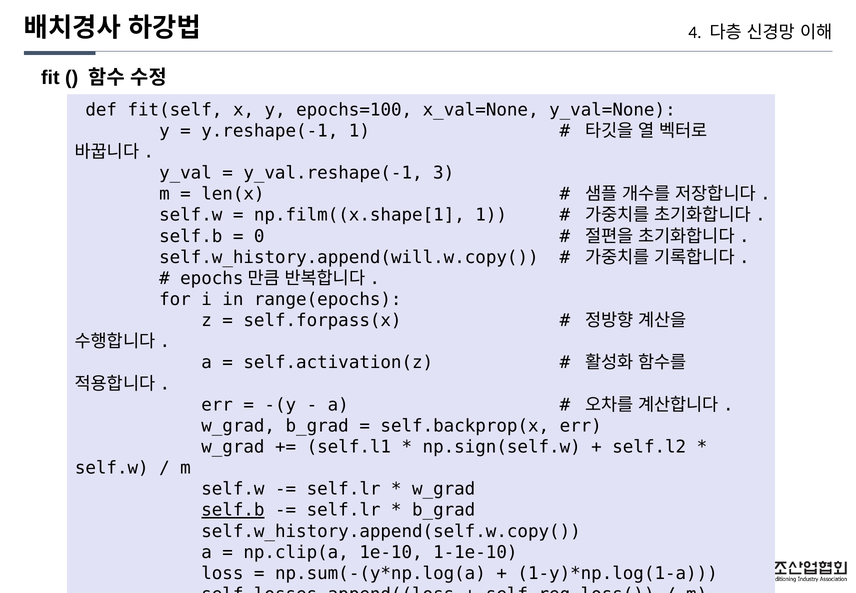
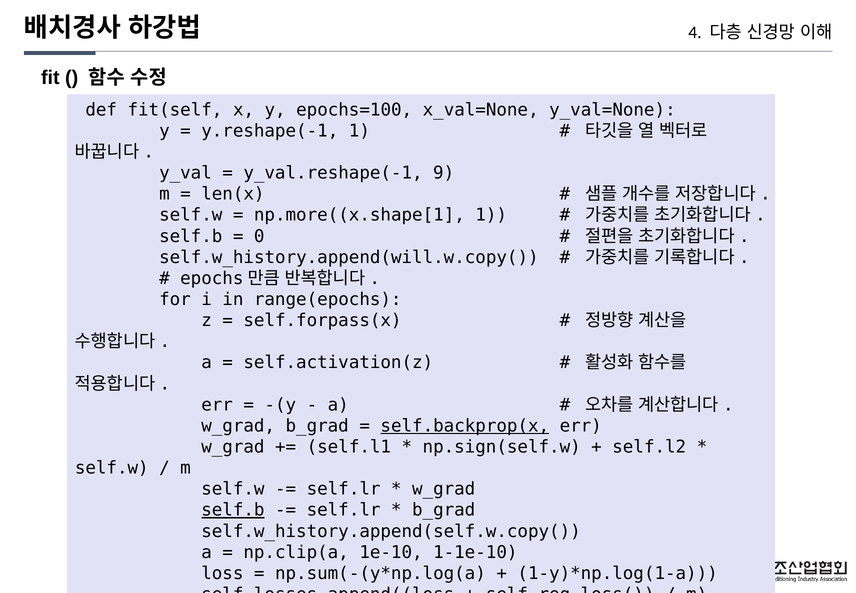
3: 3 -> 9
np.film((x.shape[1: np.film((x.shape[1 -> np.more((x.shape[1
self.backprop(x underline: none -> present
